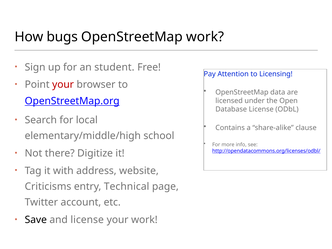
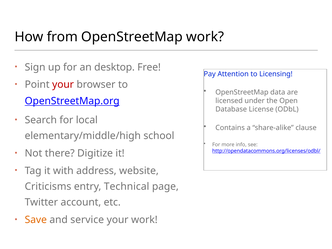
bugs: bugs -> from
student: student -> desktop
Save colour: black -> orange
and license: license -> service
